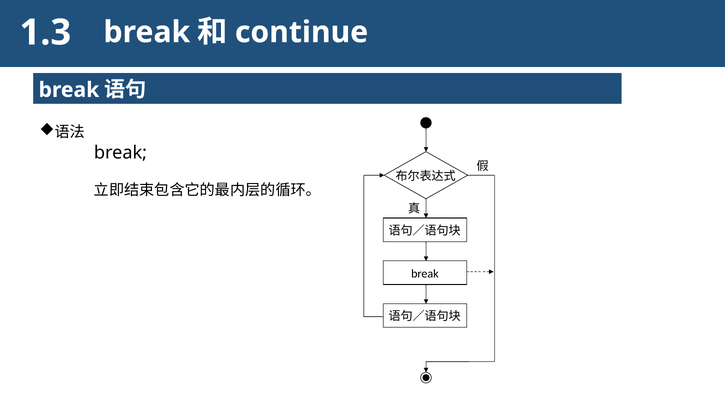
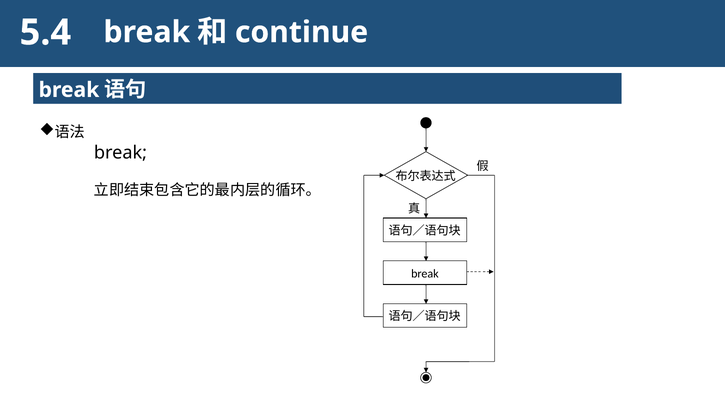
1.3: 1.3 -> 5.4
